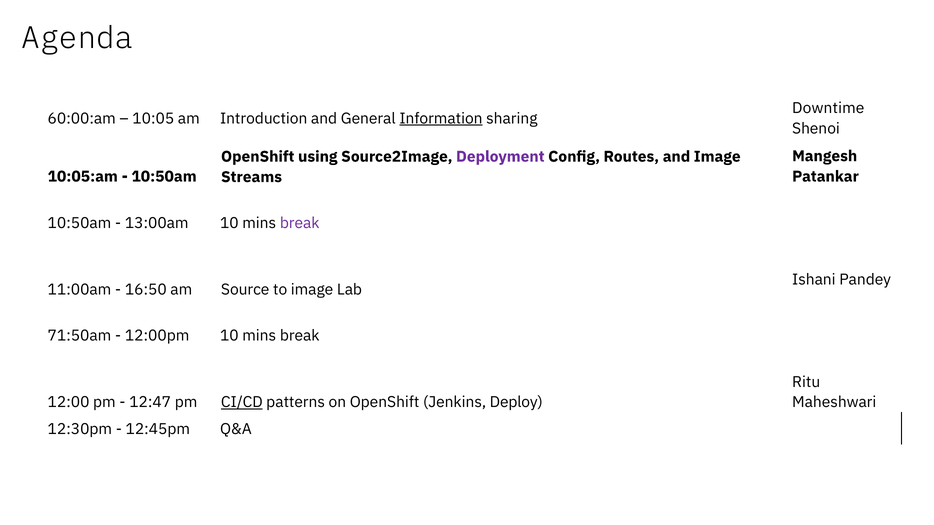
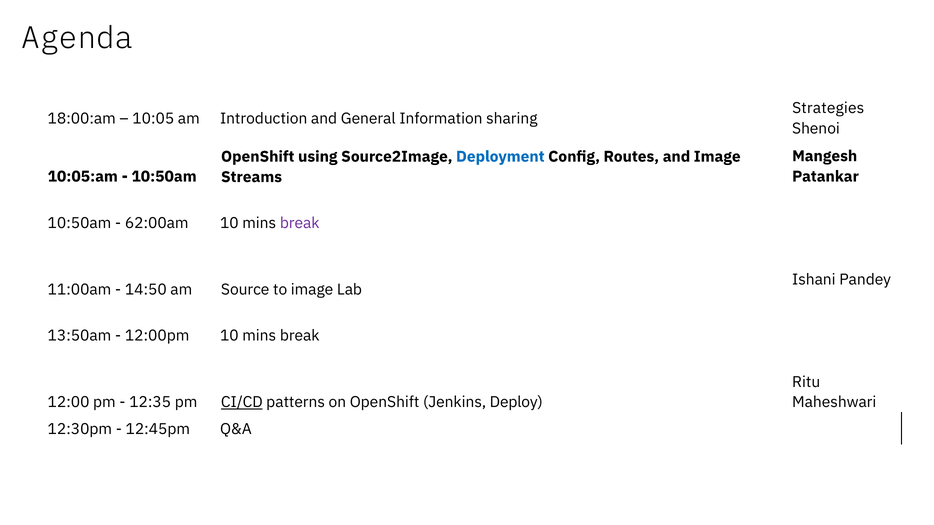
Downtime: Downtime -> Strategies
60:00:am: 60:00:am -> 18:00:am
Information underline: present -> none
Deployment colour: purple -> blue
13:00am: 13:00am -> 62:00am
16:50: 16:50 -> 14:50
71:50am: 71:50am -> 13:50am
12:47: 12:47 -> 12:35
